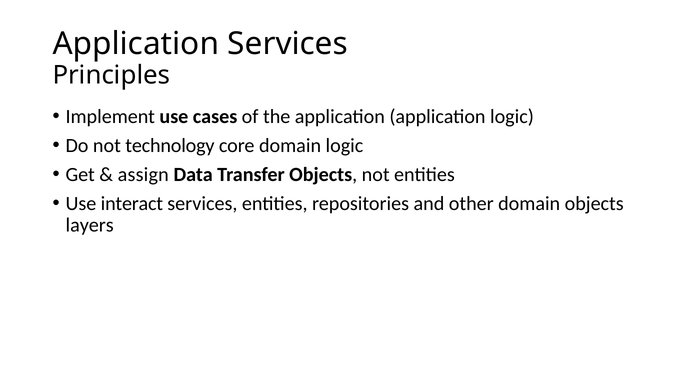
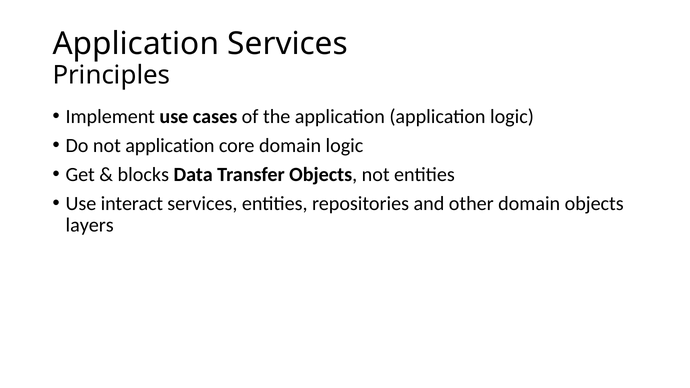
not technology: technology -> application
assign: assign -> blocks
